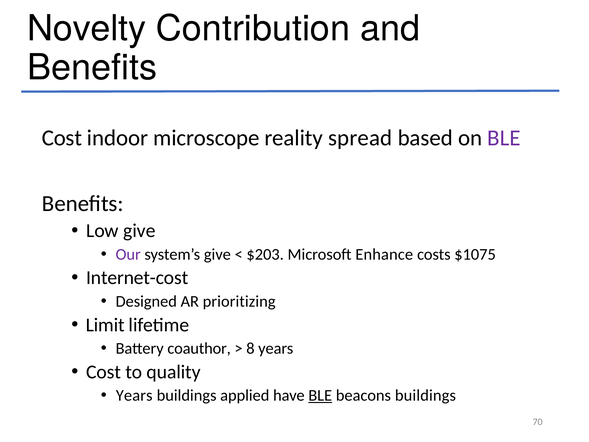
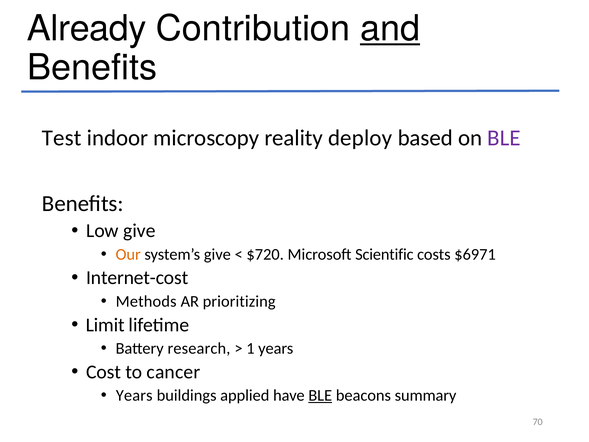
Novelty: Novelty -> Already
and underline: none -> present
Cost at (62, 138): Cost -> Test
microscope: microscope -> microscopy
spread: spread -> deploy
Our colour: purple -> orange
$203: $203 -> $720
Enhance: Enhance -> Scientific
$1075: $1075 -> $6971
Designed: Designed -> Methods
coauthor: coauthor -> research
8: 8 -> 1
quality: quality -> cancer
beacons buildings: buildings -> summary
